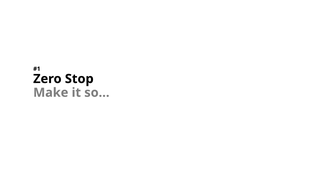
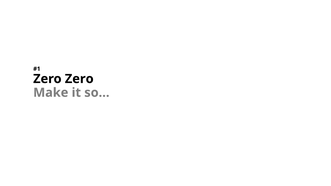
Zero Stop: Stop -> Zero
